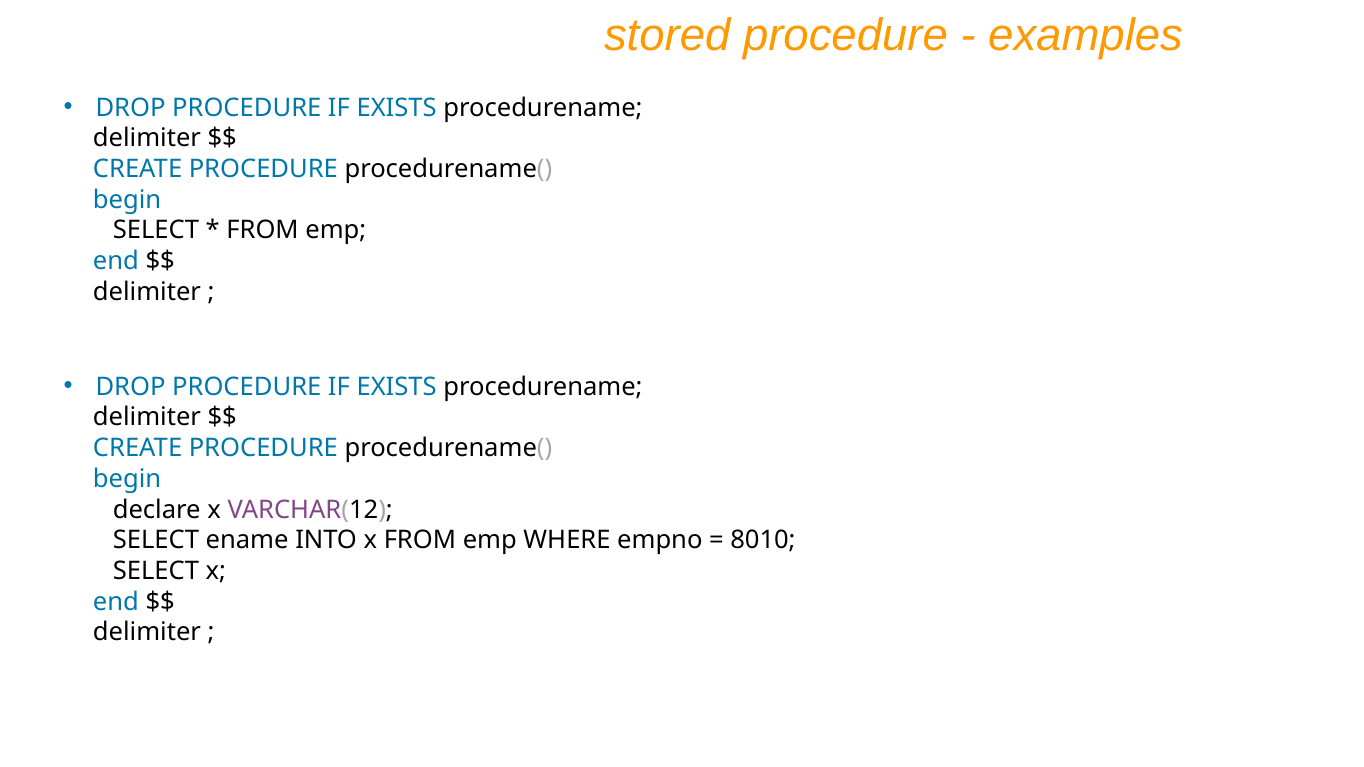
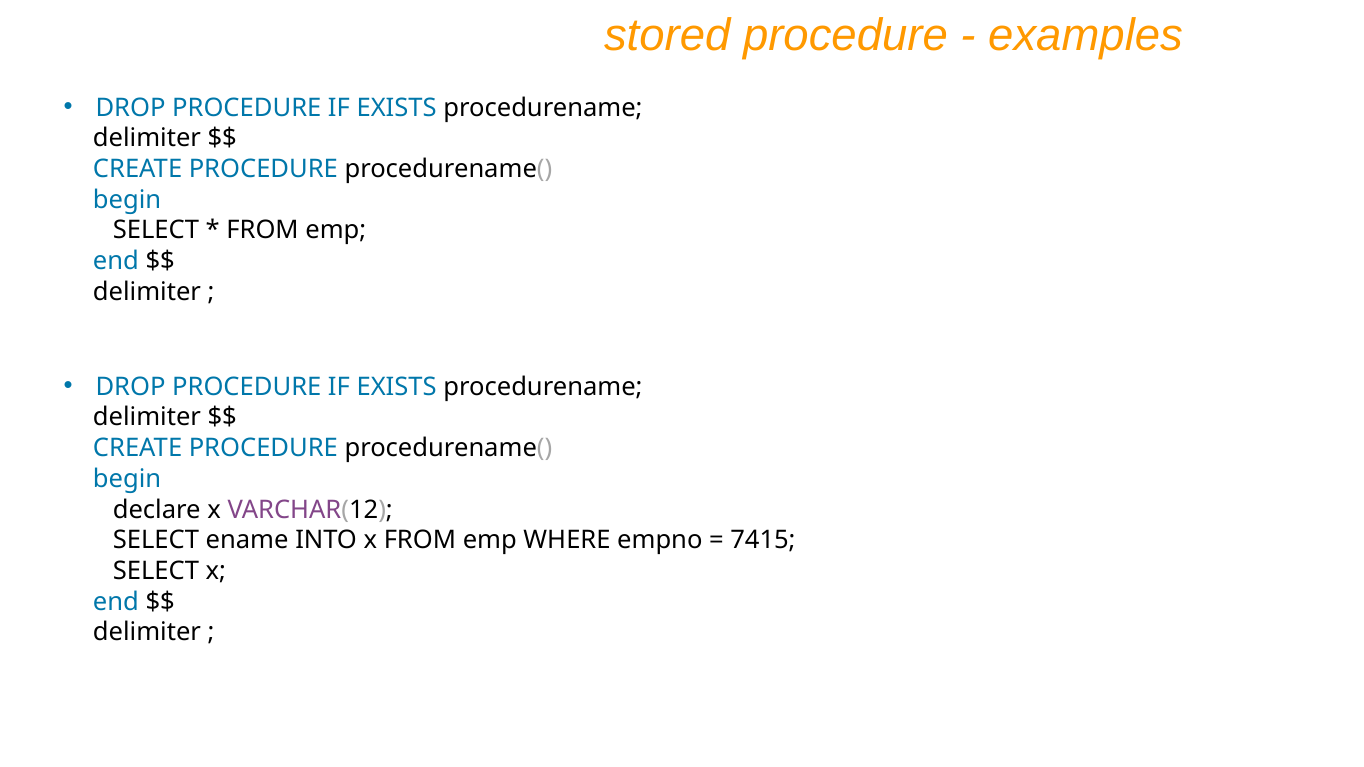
8010: 8010 -> 7415
